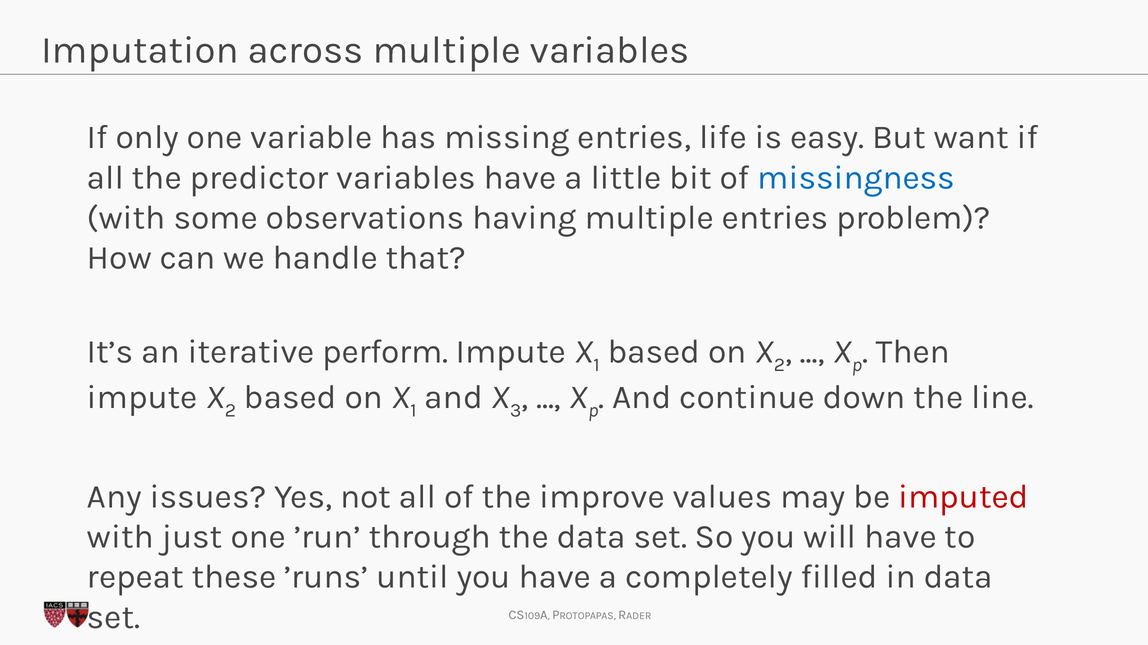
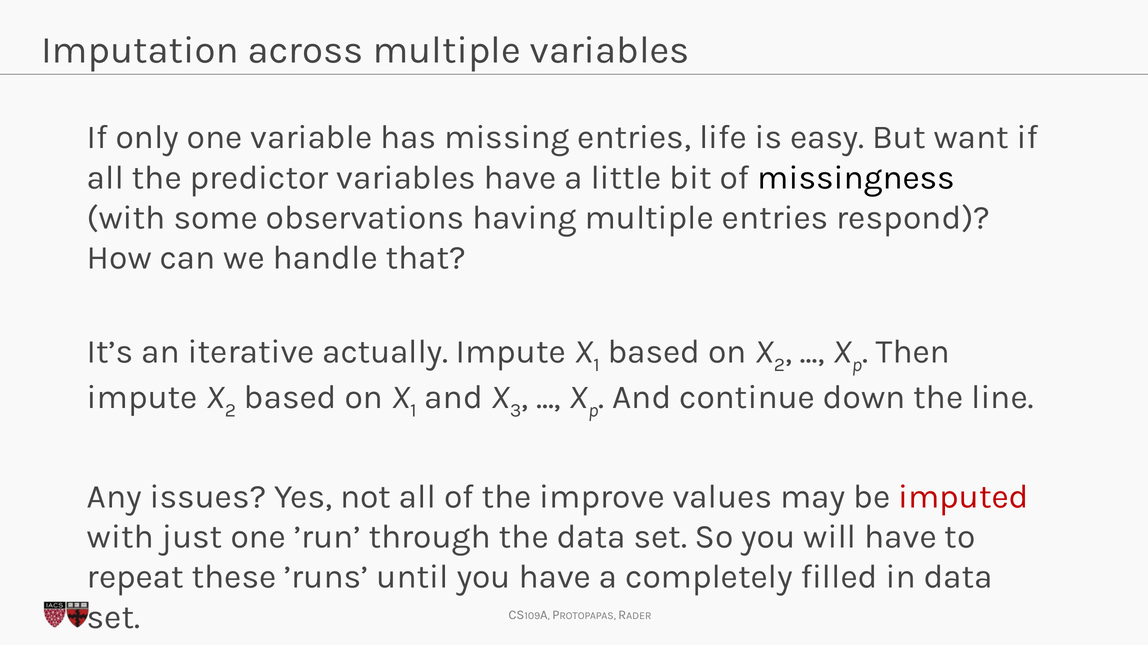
missingness colour: blue -> black
problem: problem -> respond
perform: perform -> actually
